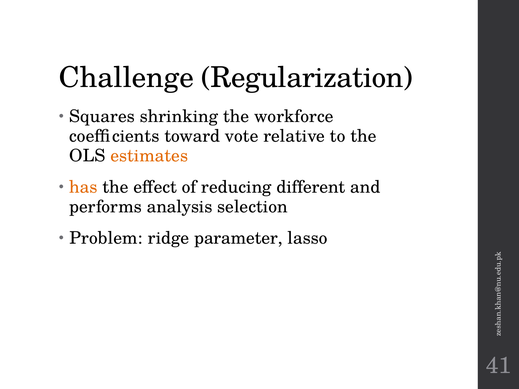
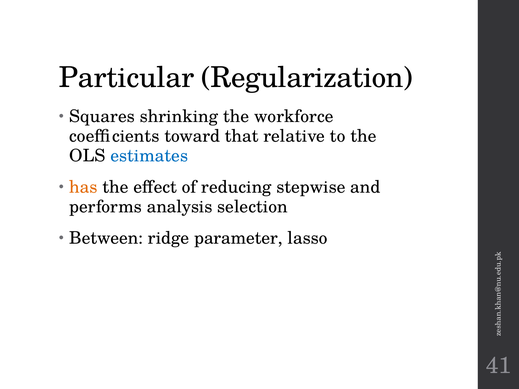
Challenge: Challenge -> Particular
vote: vote -> that
estimates colour: orange -> blue
different: different -> stepwise
Problem: Problem -> Between
